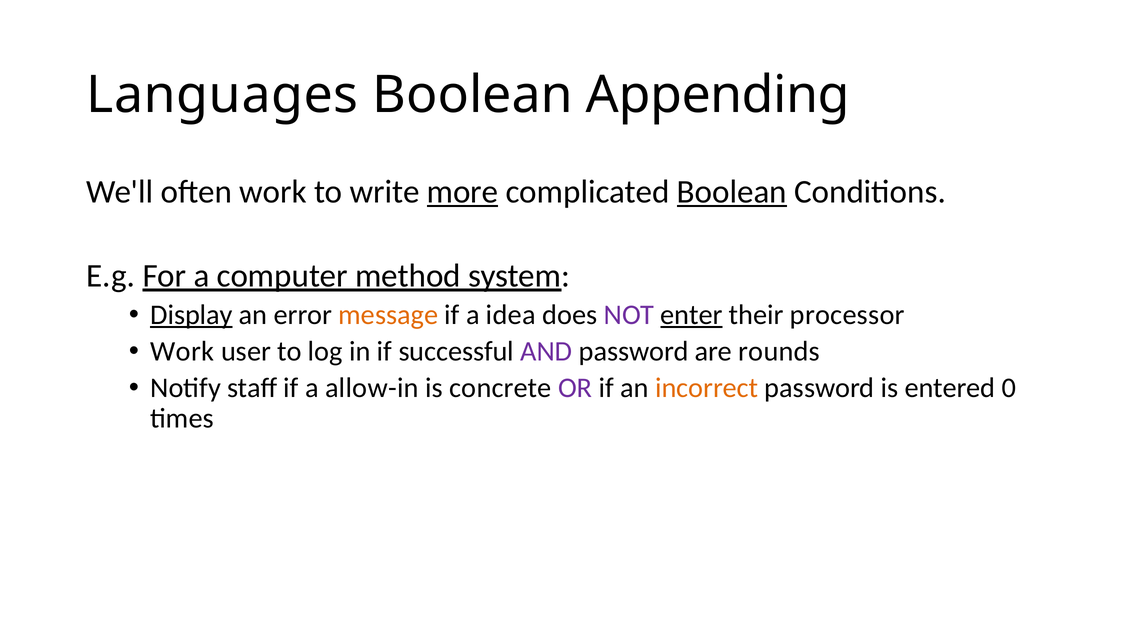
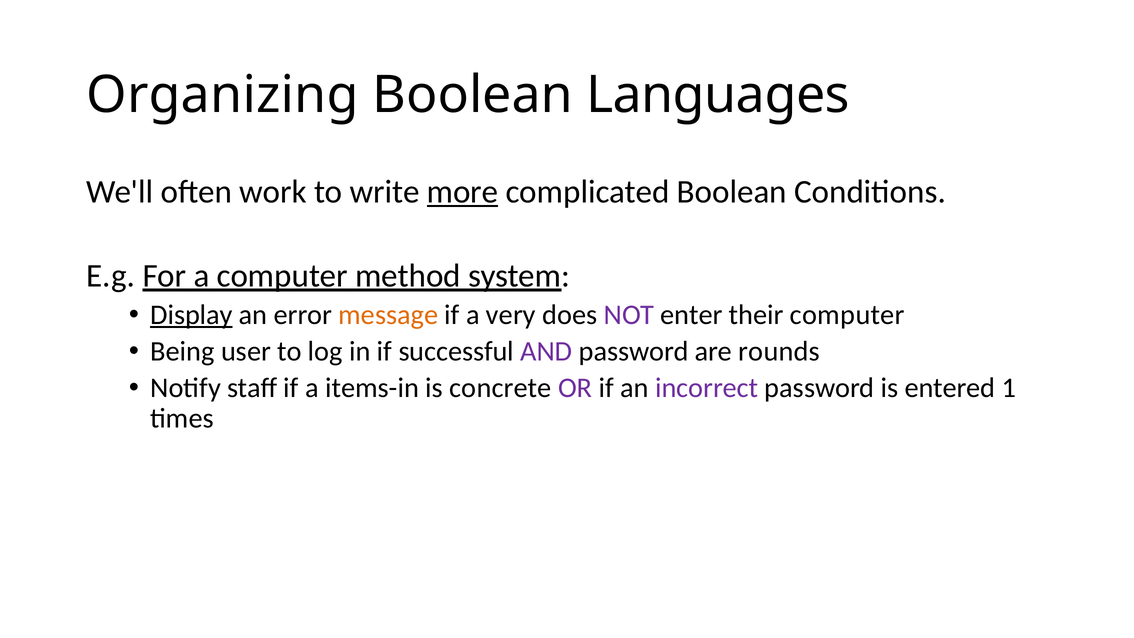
Languages: Languages -> Organizing
Appending: Appending -> Languages
Boolean at (732, 192) underline: present -> none
idea: idea -> very
enter underline: present -> none
their processor: processor -> computer
Work at (182, 351): Work -> Being
allow-in: allow-in -> items-in
incorrect colour: orange -> purple
0: 0 -> 1
